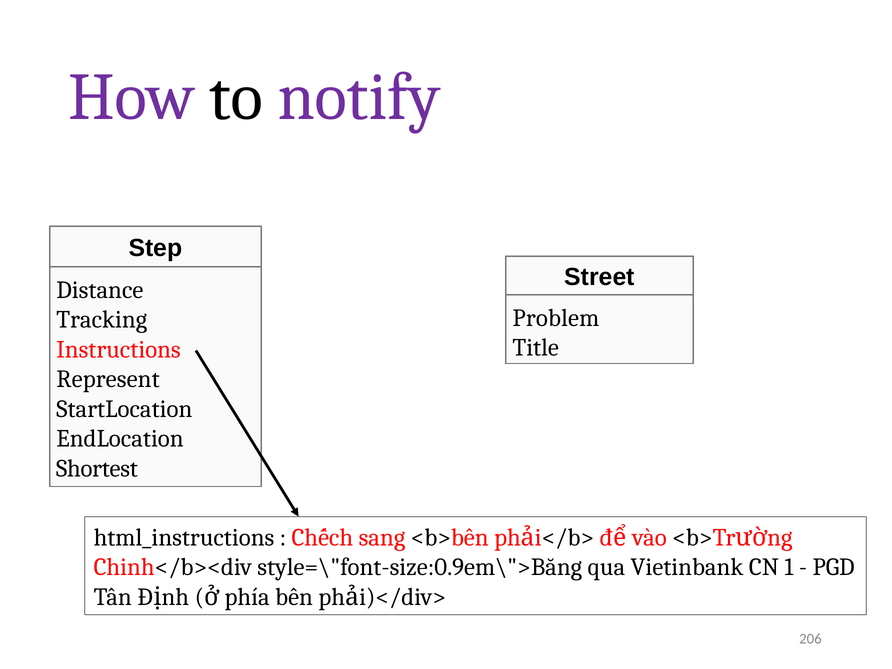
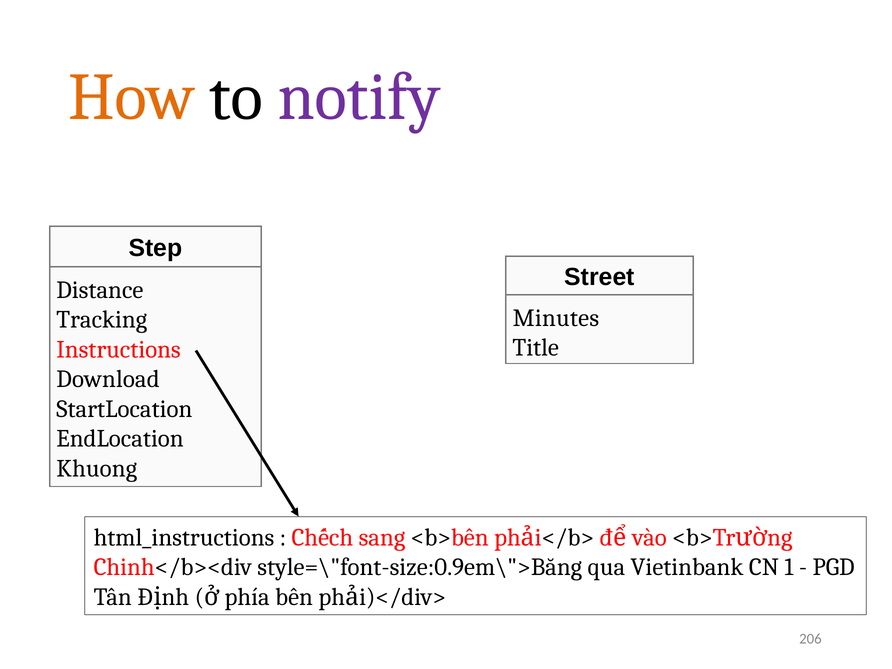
How colour: purple -> orange
Problem: Problem -> Minutes
Represent: Represent -> Download
Shortest: Shortest -> Khuong
